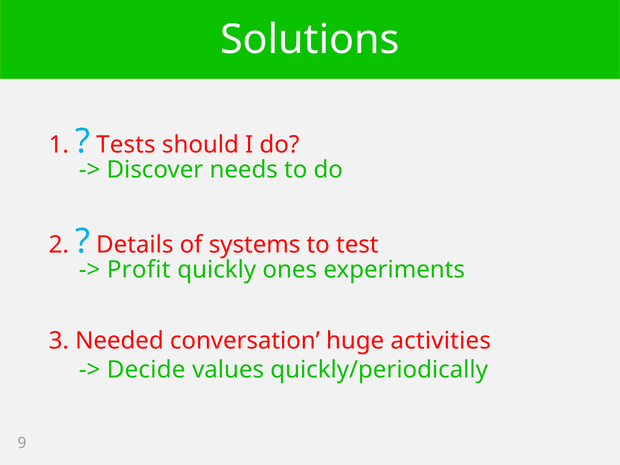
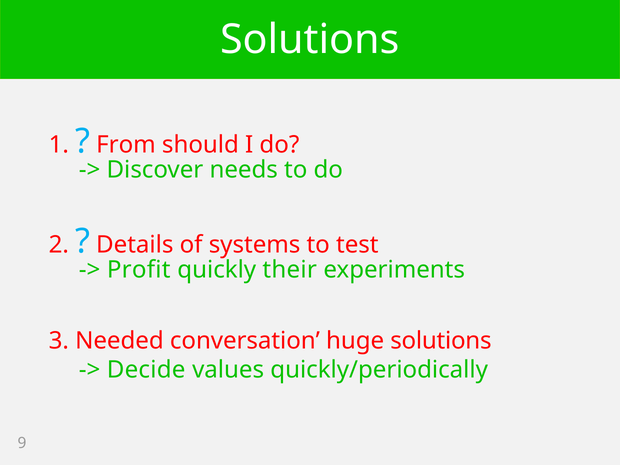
Tests: Tests -> From
ones: ones -> their
huge activities: activities -> solutions
